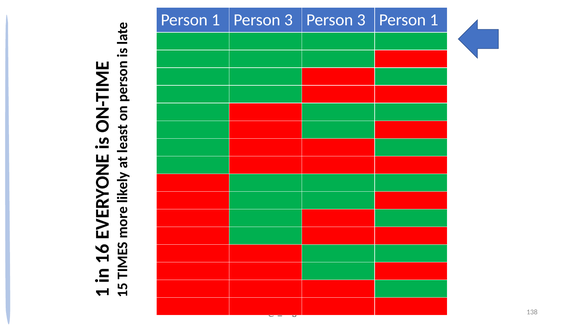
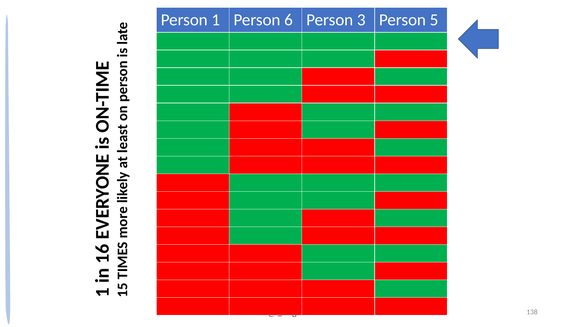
1 Person 3: 3 -> 6
3 Person 1: 1 -> 5
